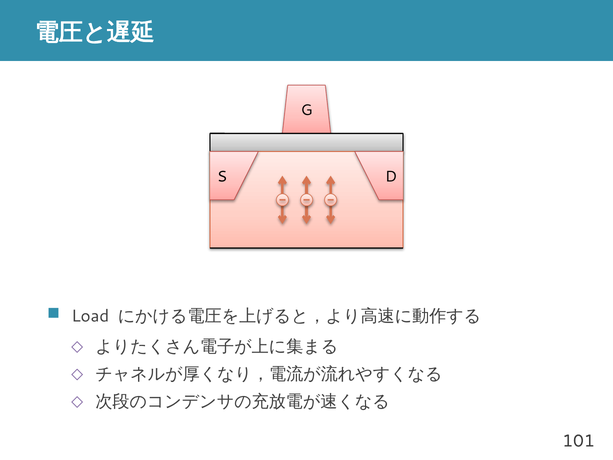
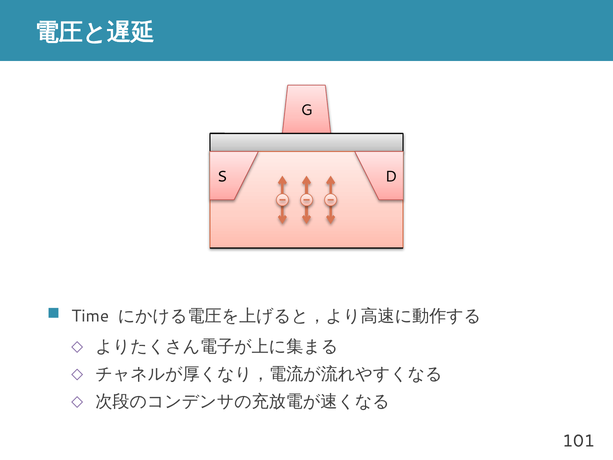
Load: Load -> Time
